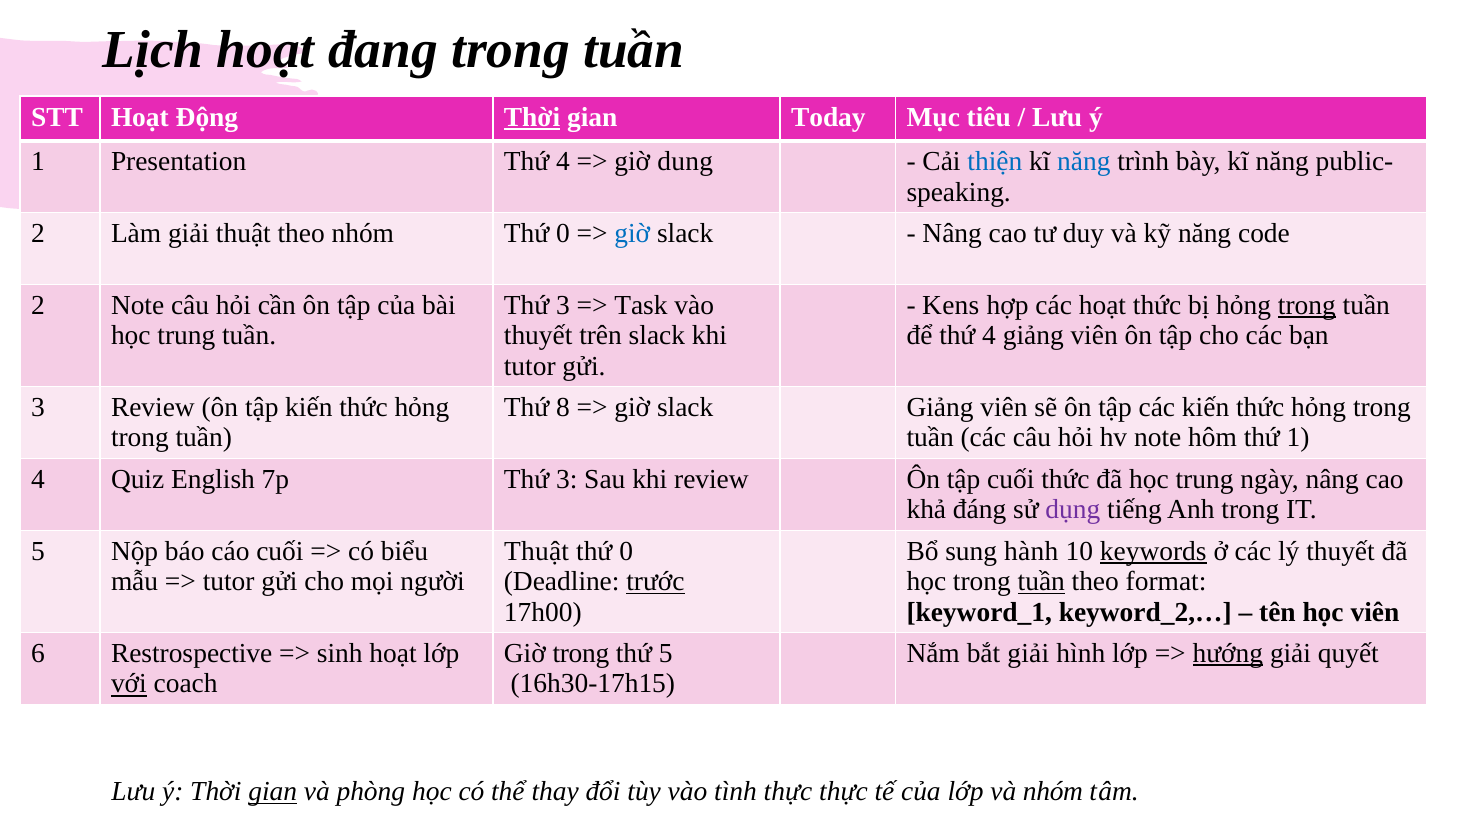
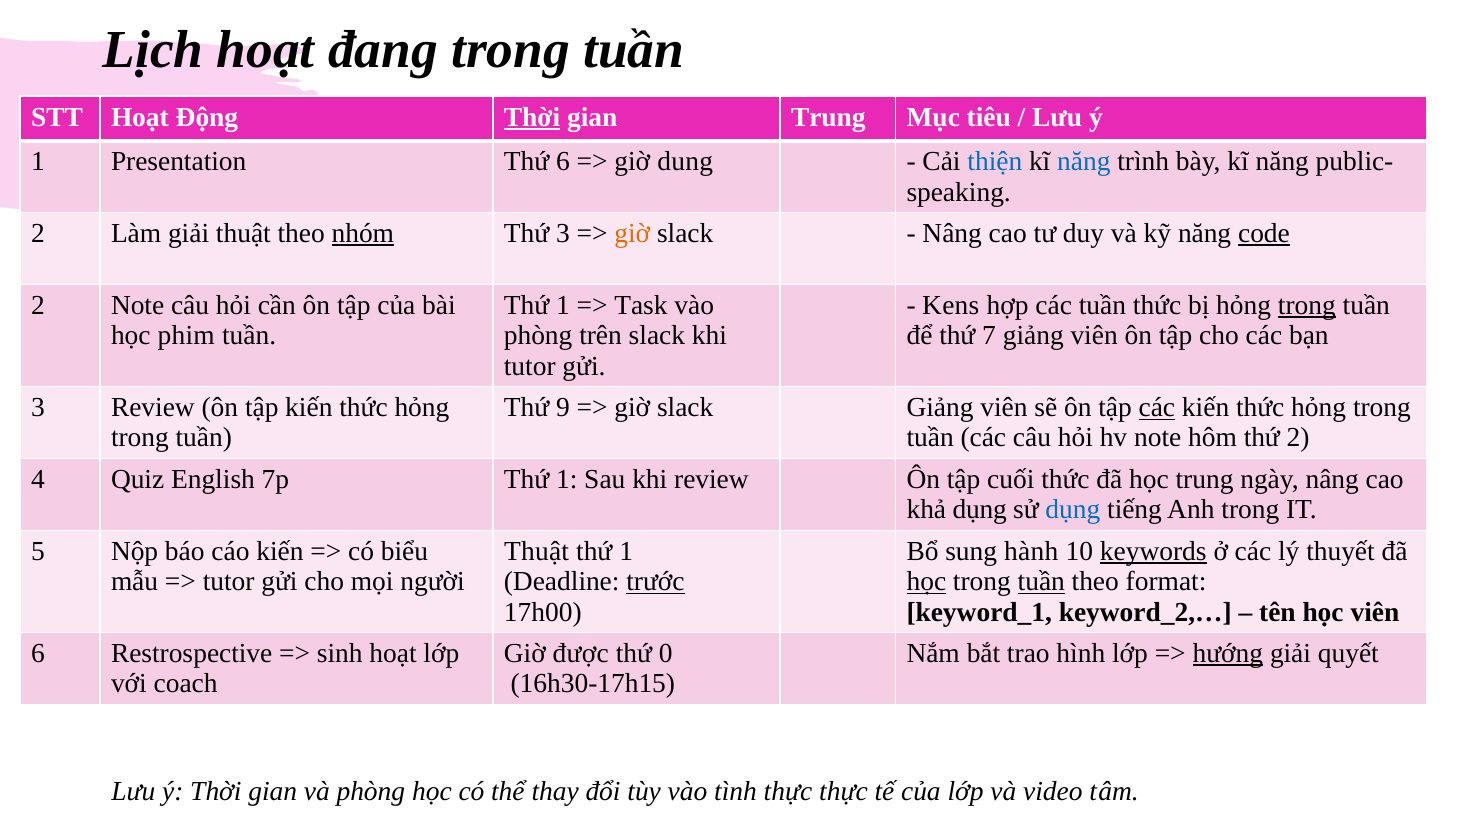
gian Today: Today -> Trung
Presentation Thứ 4: 4 -> 6
nhóm at (363, 233) underline: none -> present
0 at (563, 233): 0 -> 3
giờ at (632, 233) colour: blue -> orange
code underline: none -> present
3 at (563, 305): 3 -> 1
các hoạt: hoạt -> tuần
trung at (186, 335): trung -> phim
thuyết at (538, 335): thuyết -> phòng
để thứ 4: 4 -> 7
8: 8 -> 9
các at (1157, 407) underline: none -> present
thứ 1: 1 -> 2
7p Thứ 3: 3 -> 1
khả đáng: đáng -> dụng
dụng at (1073, 509) colour: purple -> blue
cáo cuối: cuối -> kiến
0 at (626, 551): 0 -> 1
học at (926, 581) underline: none -> present
Giờ trong: trong -> được
thứ 5: 5 -> 0
bắt giải: giải -> trao
với underline: present -> none
gian at (273, 791) underline: present -> none
và nhóm: nhóm -> video
